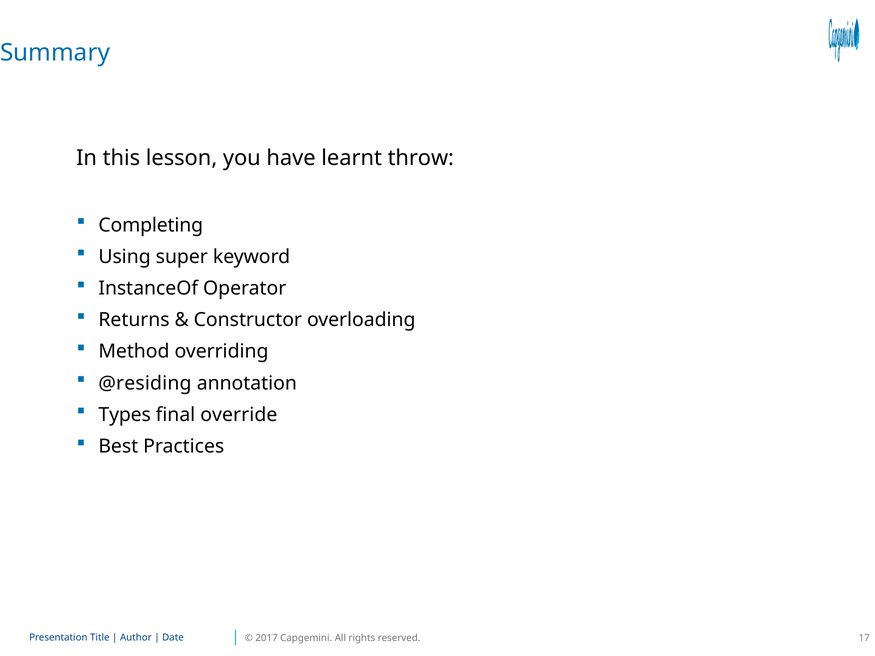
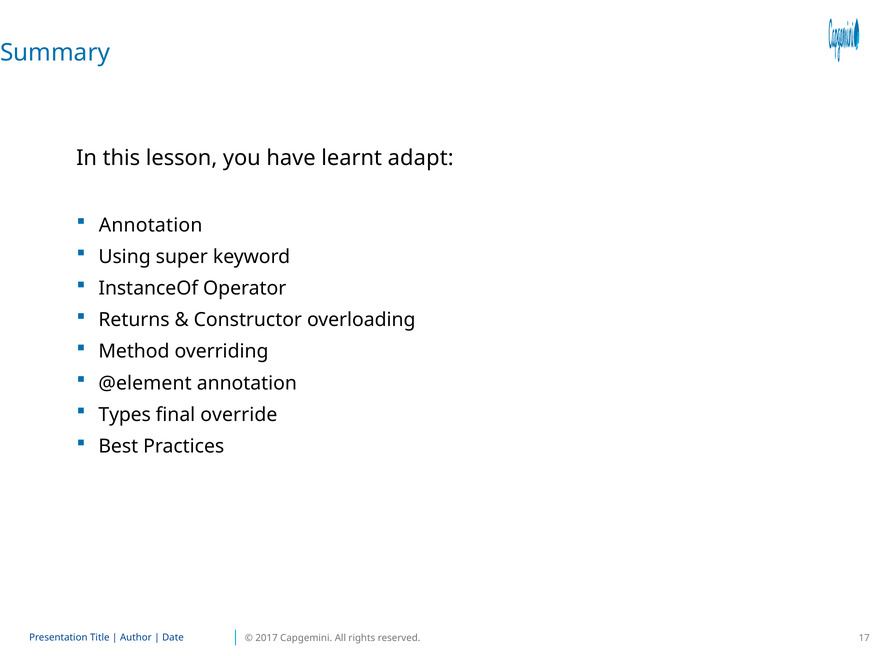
throw: throw -> adapt
Completing at (151, 225): Completing -> Annotation
@residing: @residing -> @element
